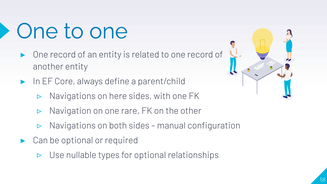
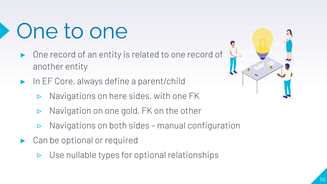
rare: rare -> gold
